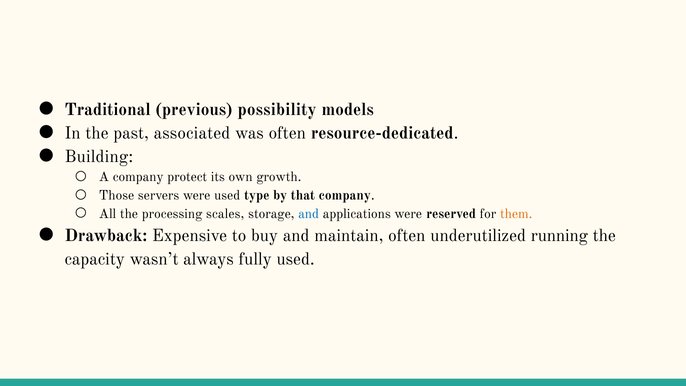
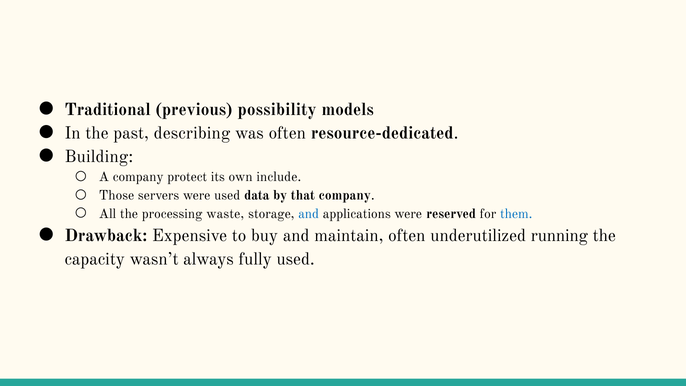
associated: associated -> describing
growth: growth -> include
type: type -> data
scales: scales -> waste
them colour: orange -> blue
